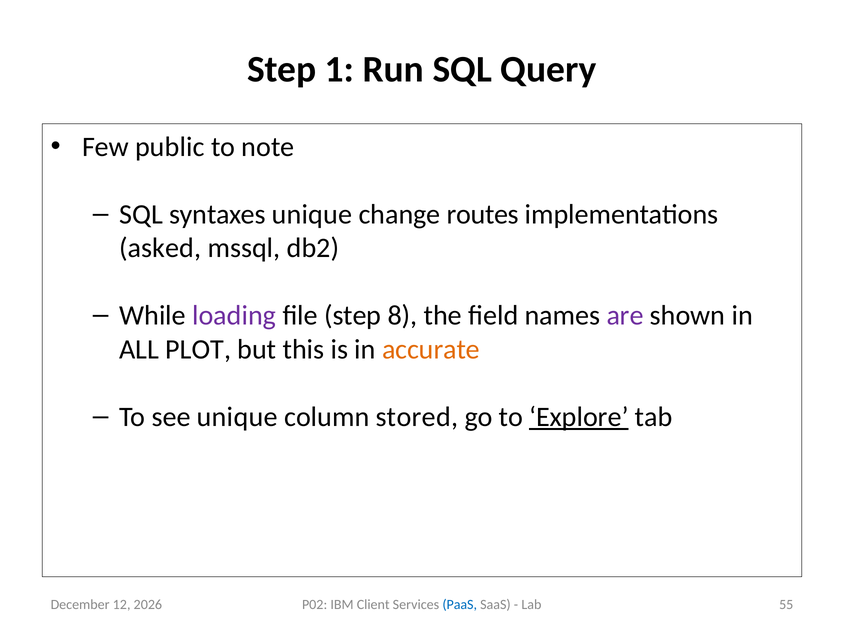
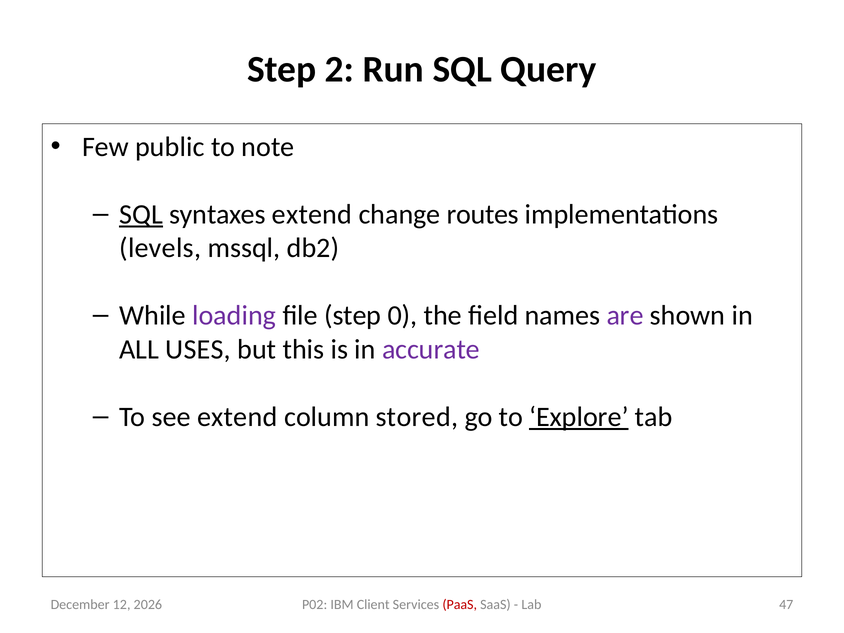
1: 1 -> 2
SQL at (141, 214) underline: none -> present
syntaxes unique: unique -> extend
asked: asked -> levels
8: 8 -> 0
PLOT: PLOT -> USES
accurate colour: orange -> purple
see unique: unique -> extend
PaaS colour: blue -> red
55: 55 -> 47
